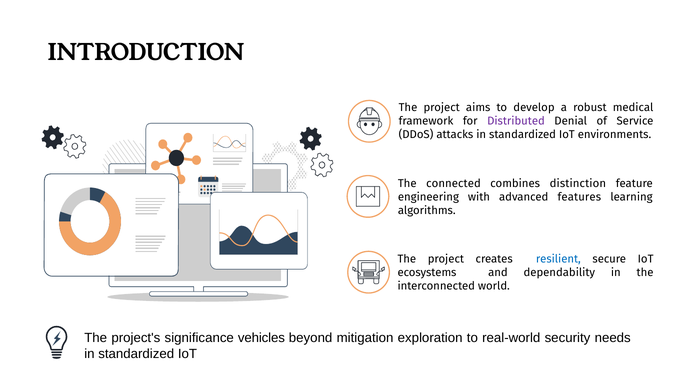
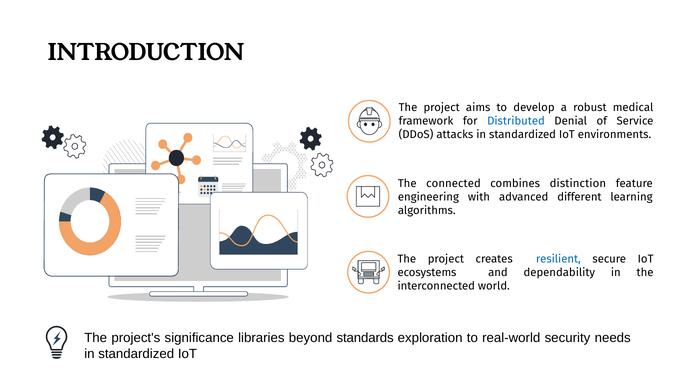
Distributed colour: purple -> blue
features: features -> different
vehicles: vehicles -> libraries
mitigation: mitigation -> standards
